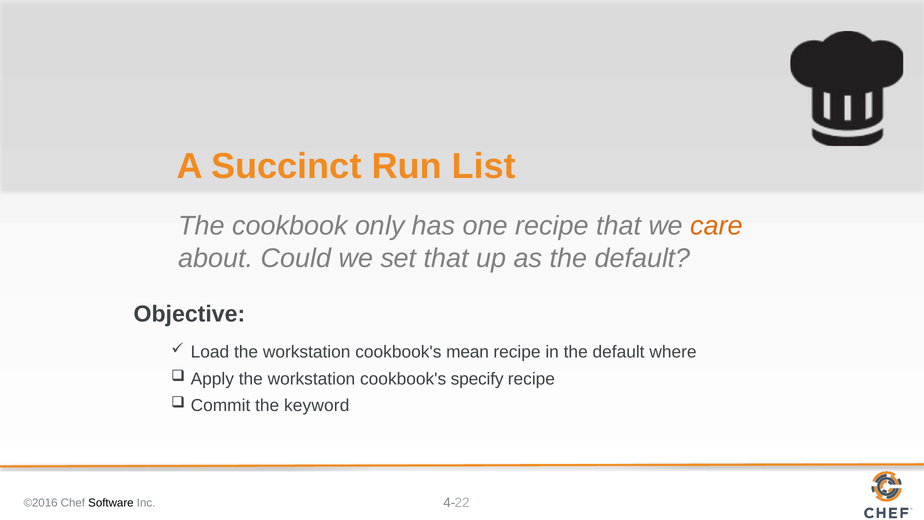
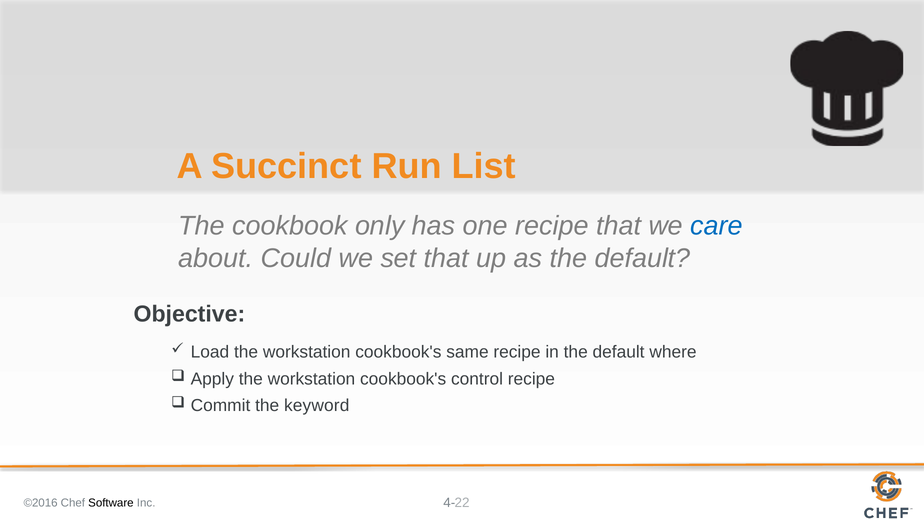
care colour: orange -> blue
mean: mean -> same
specify: specify -> control
